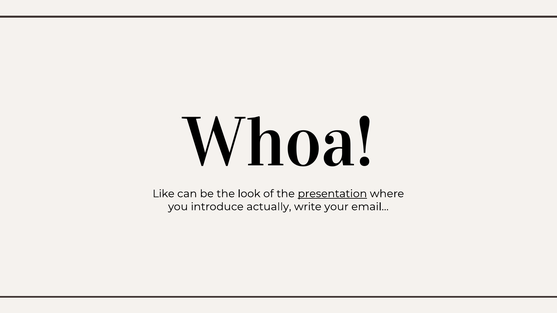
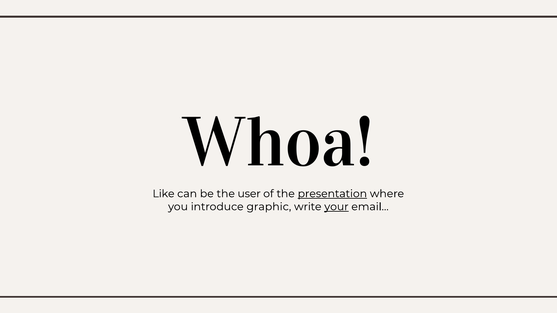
look: look -> user
actually: actually -> graphic
your underline: none -> present
